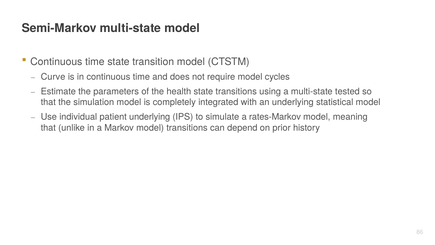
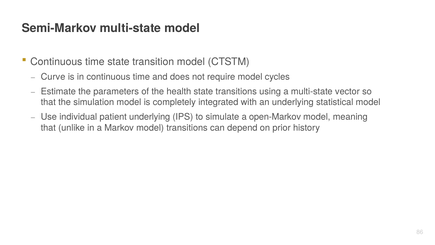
tested: tested -> vector
rates-Markov: rates-Markov -> open-Markov
